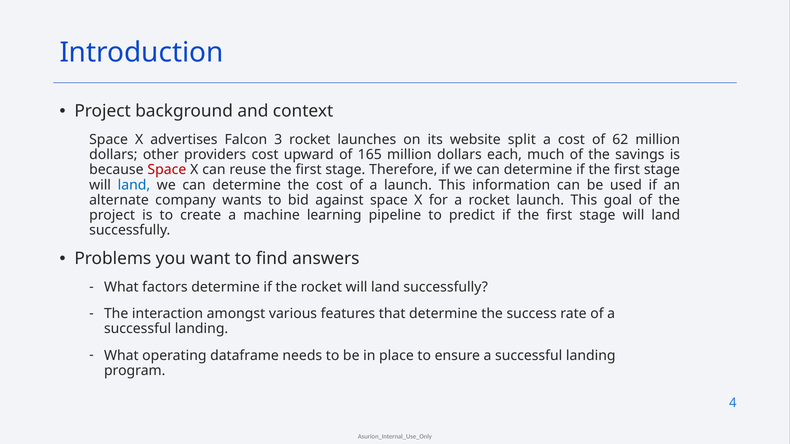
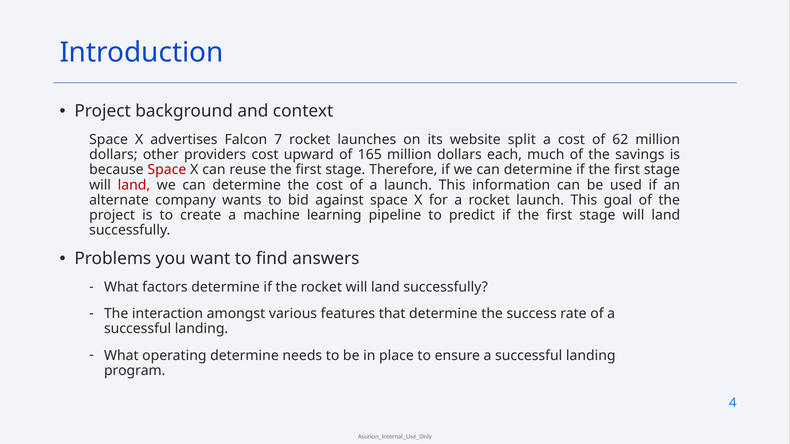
3: 3 -> 7
land at (134, 185) colour: blue -> red
operating dataframe: dataframe -> determine
